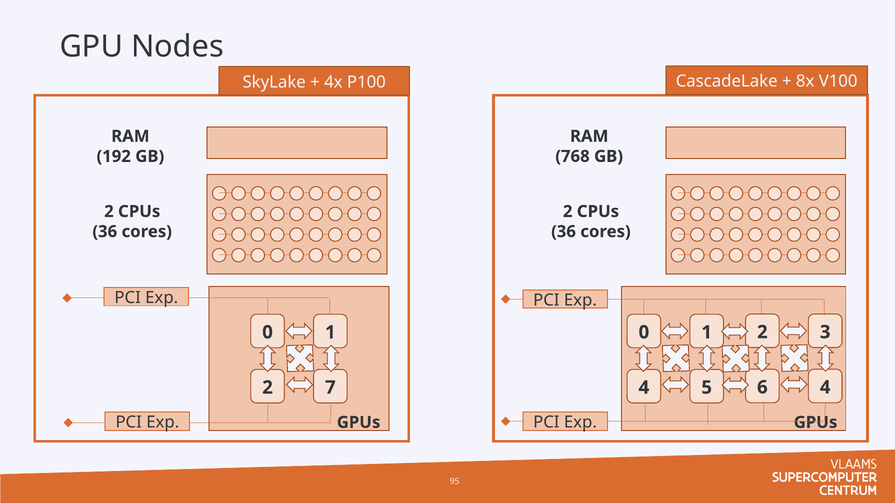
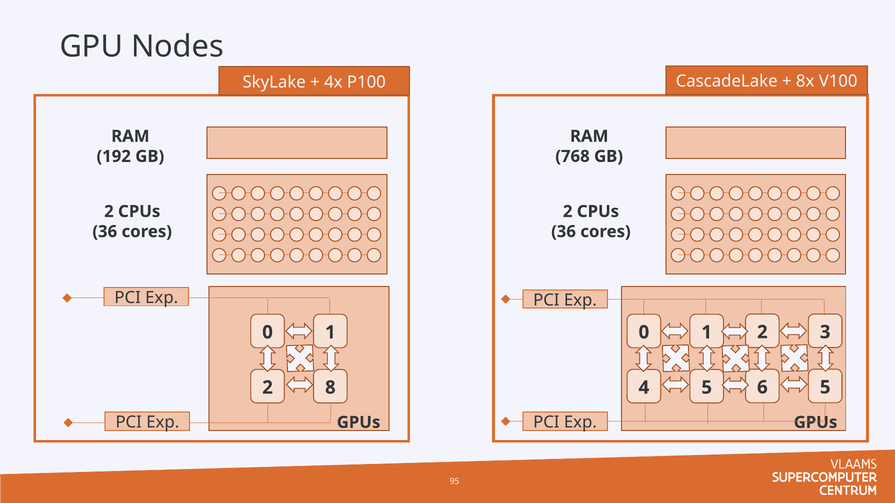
6 4: 4 -> 5
7: 7 -> 8
